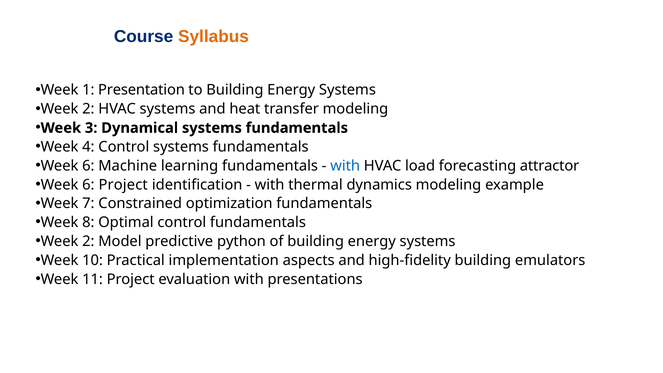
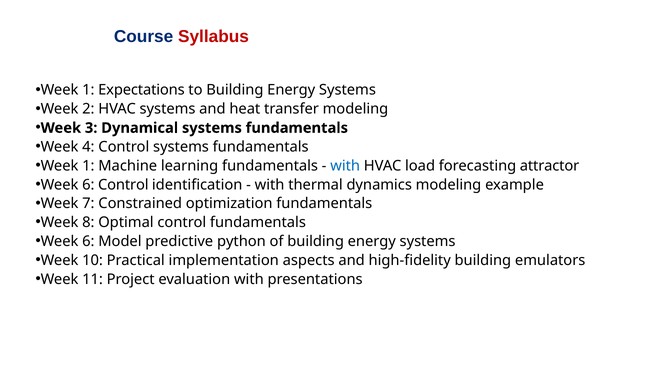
Syllabus colour: orange -> red
Presentation: Presentation -> Expectations
6 at (88, 166): 6 -> 1
6 Project: Project -> Control
2 at (88, 241): 2 -> 6
